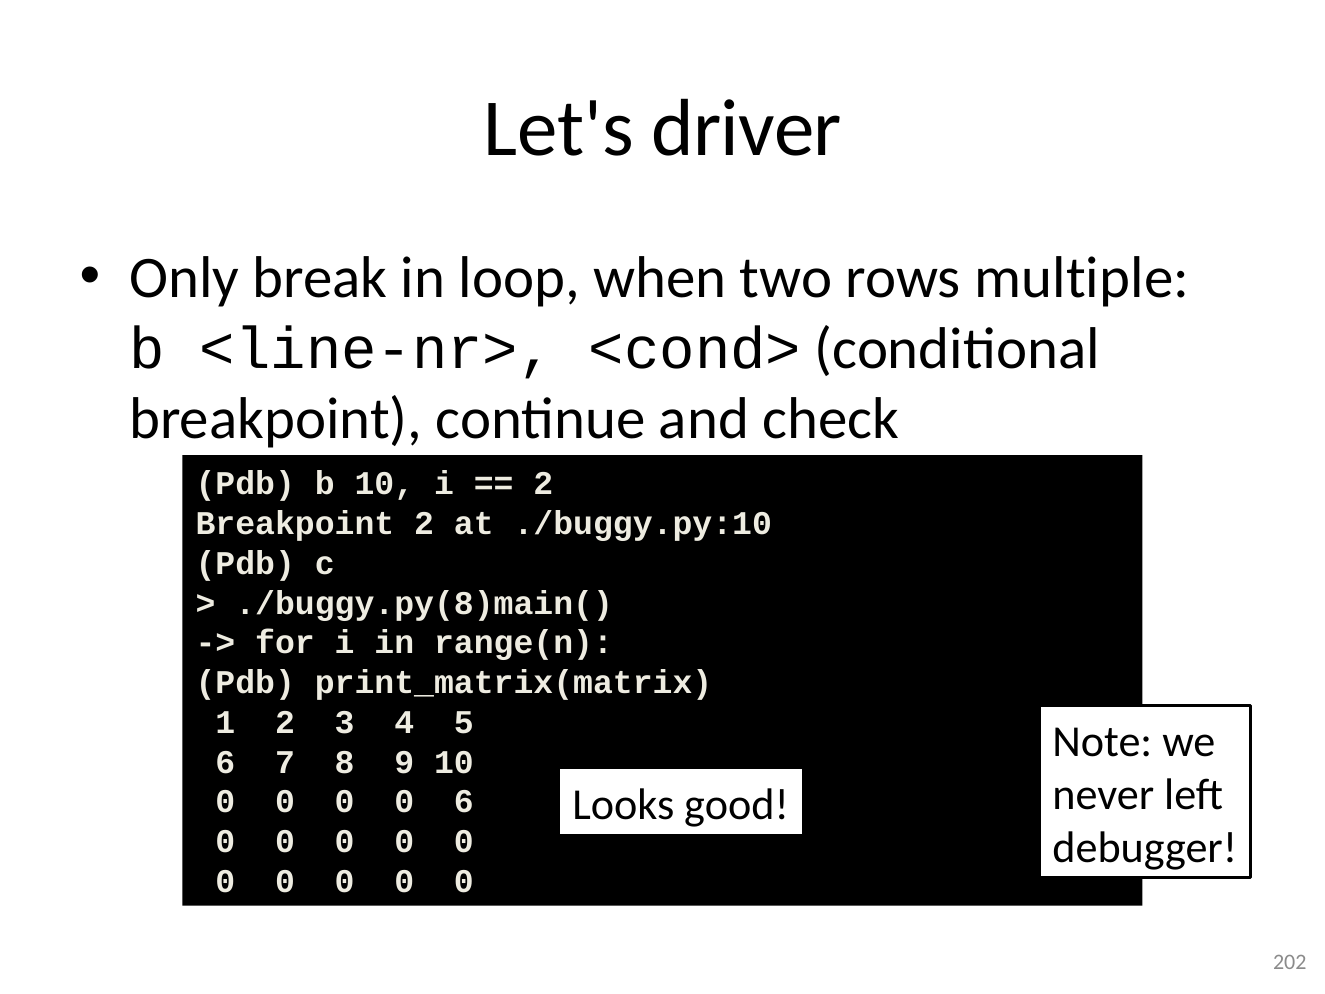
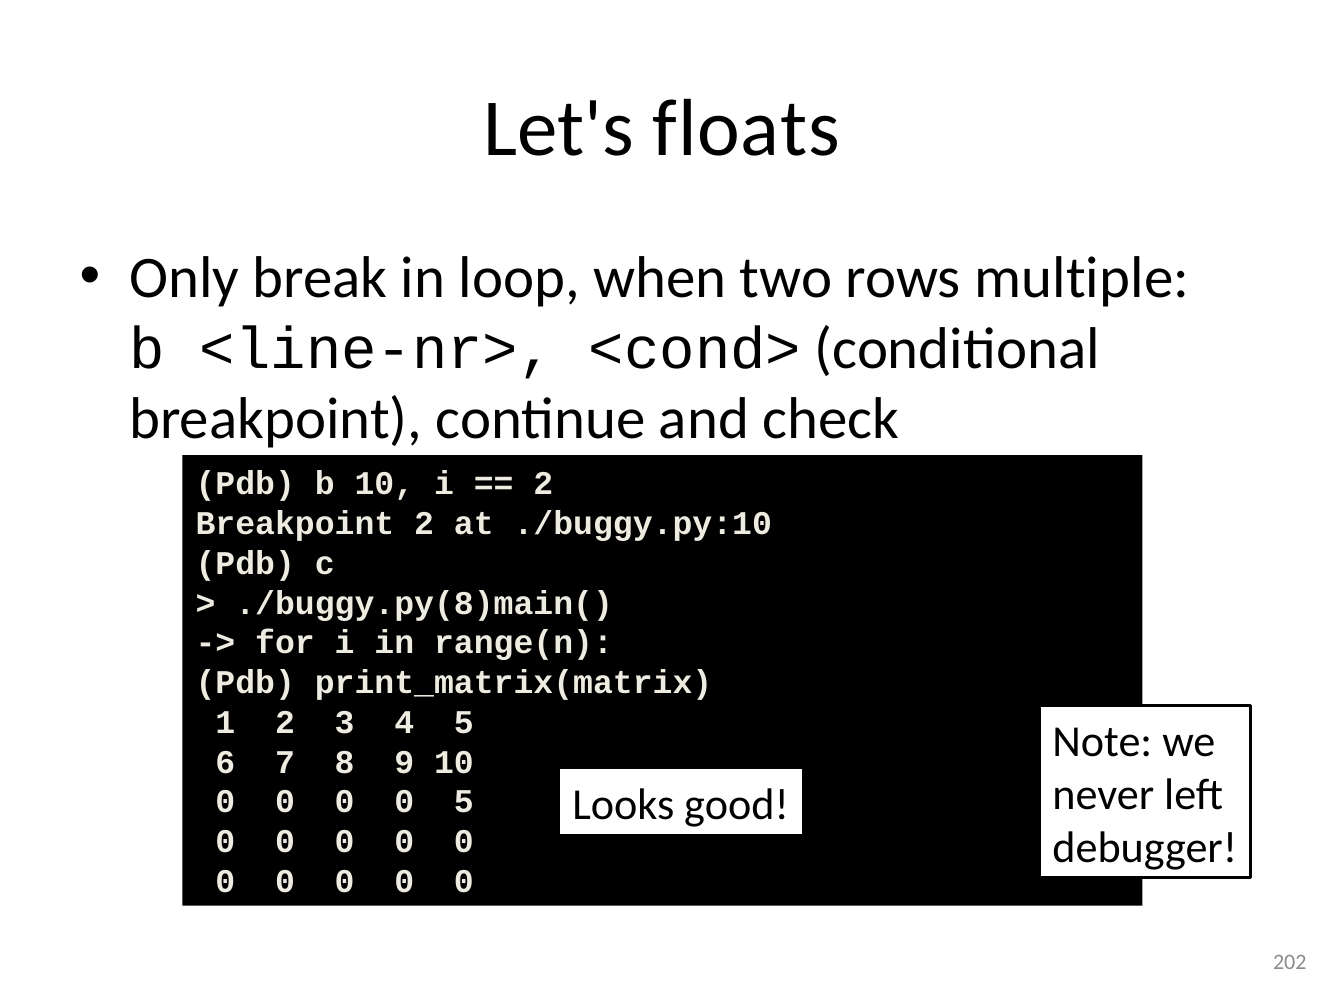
driver: driver -> floats
0 6: 6 -> 5
